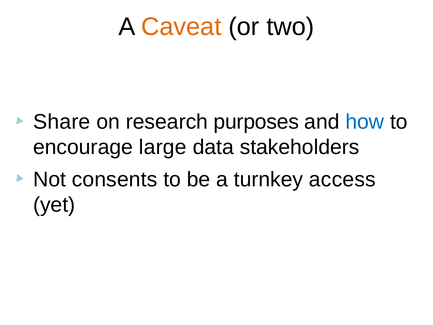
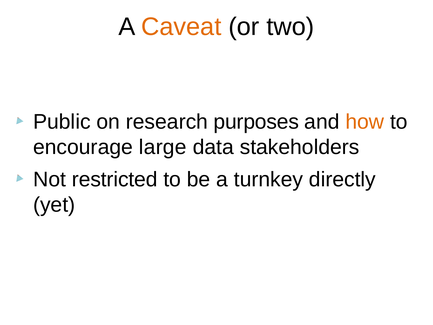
Share: Share -> Public
how colour: blue -> orange
consents: consents -> restricted
access: access -> directly
